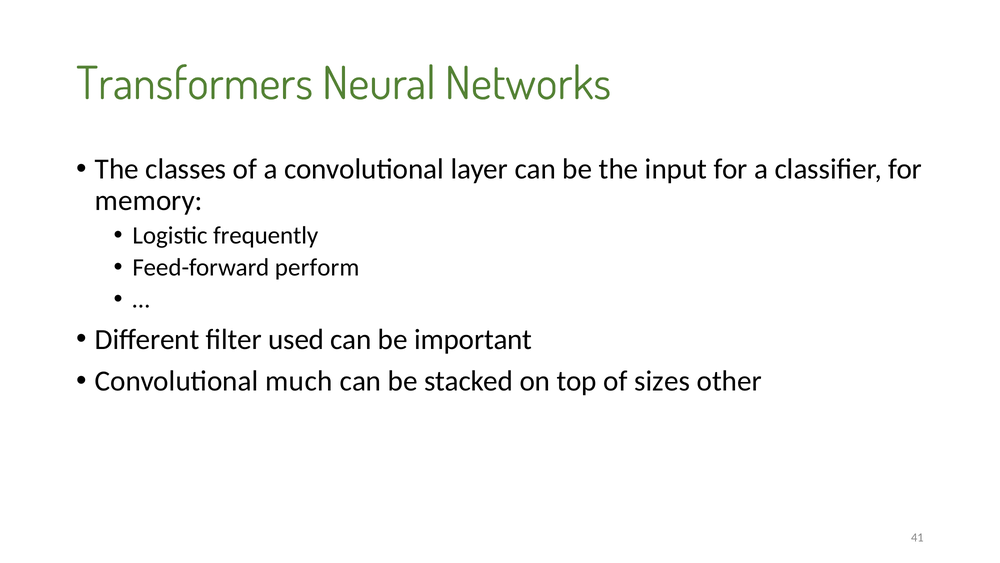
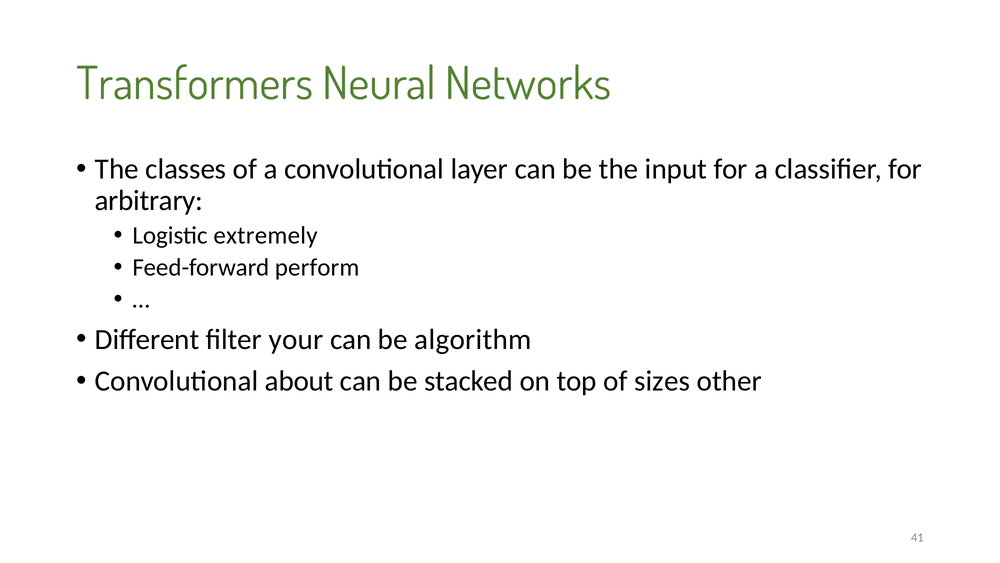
memory: memory -> arbitrary
frequently: frequently -> extremely
used: used -> your
important: important -> algorithm
much: much -> about
